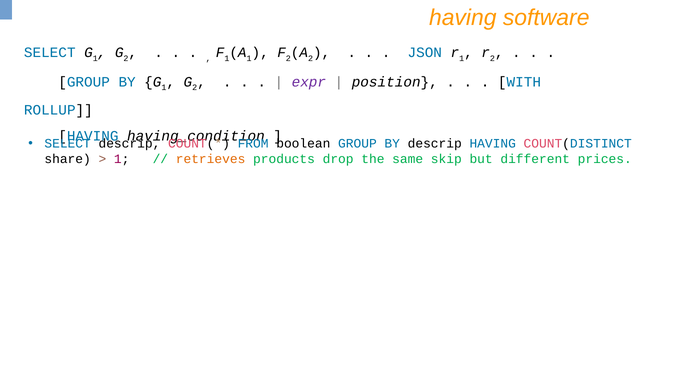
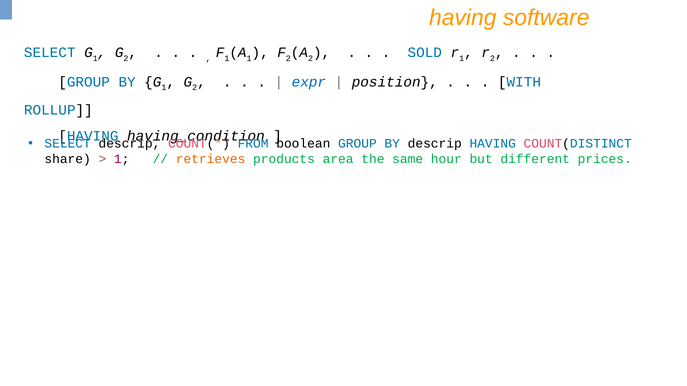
JSON: JSON -> SOLD
expr colour: purple -> blue
drop: drop -> area
skip: skip -> hour
